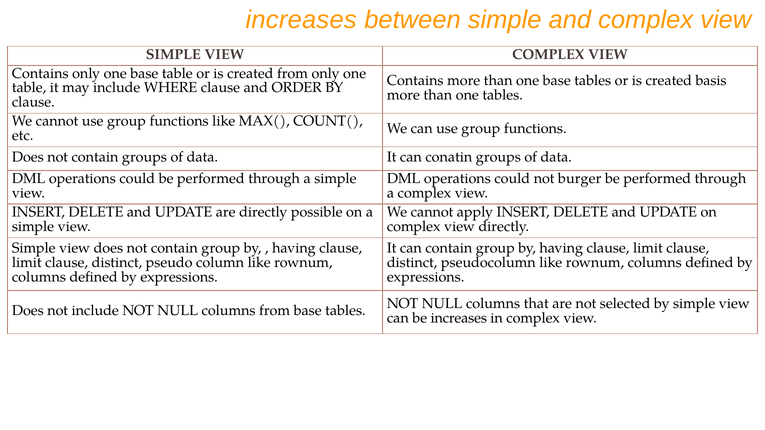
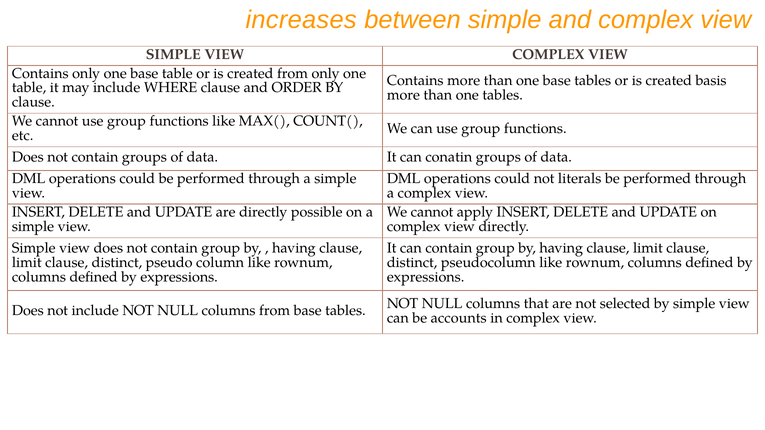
burger: burger -> literals
be increases: increases -> accounts
